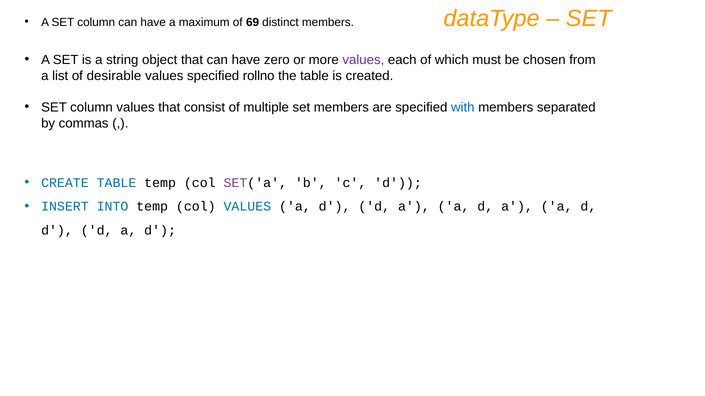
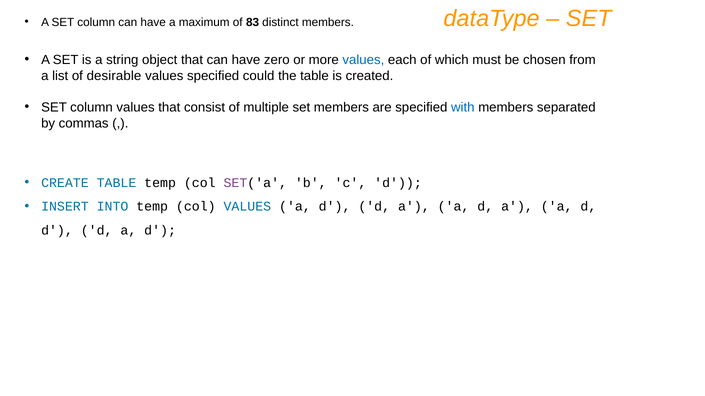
69: 69 -> 83
values at (363, 60) colour: purple -> blue
rollno: rollno -> could
